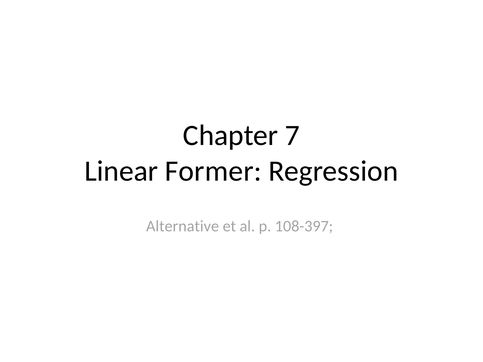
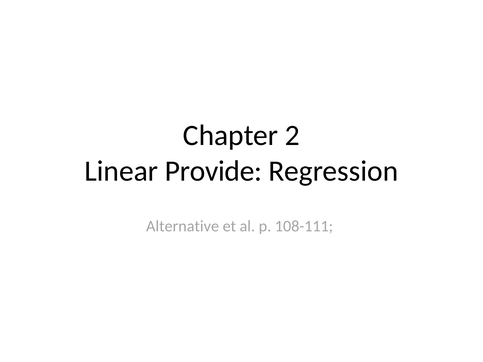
7: 7 -> 2
Former: Former -> Provide
108-397: 108-397 -> 108-111
